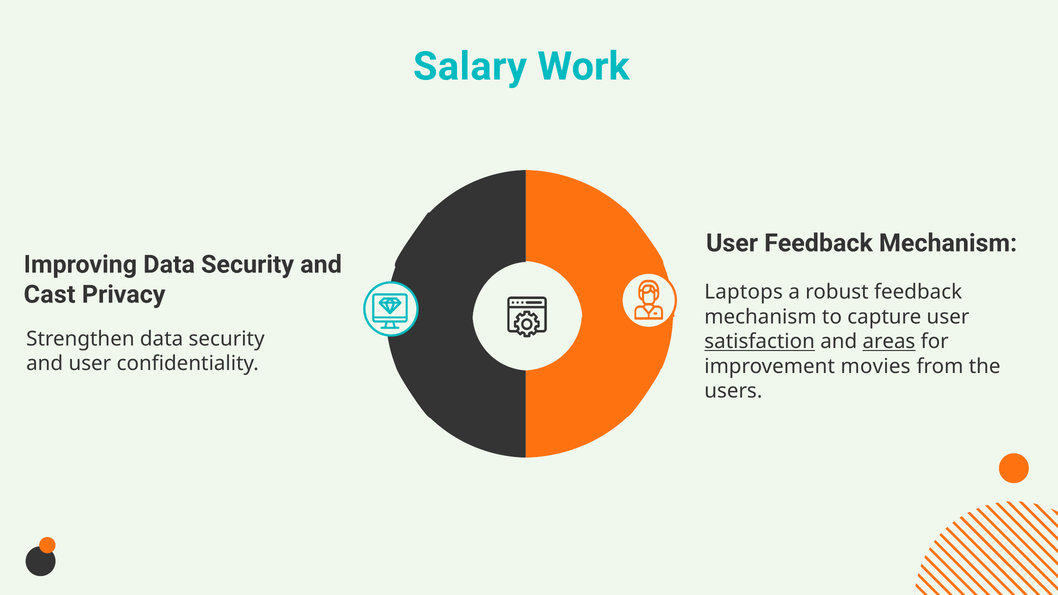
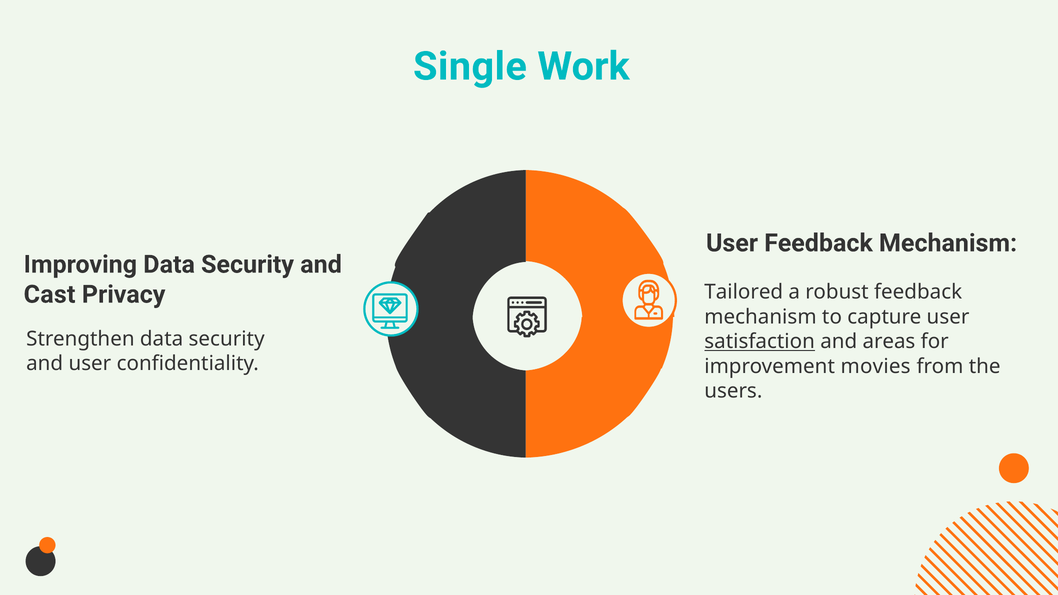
Salary: Salary -> Single
Laptops: Laptops -> Tailored
areas underline: present -> none
